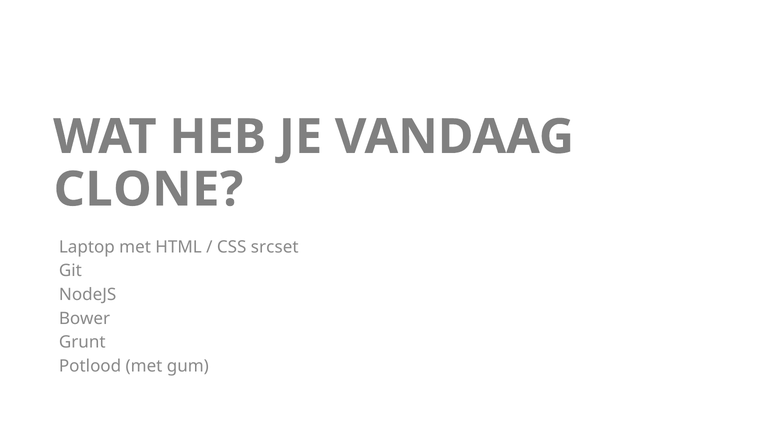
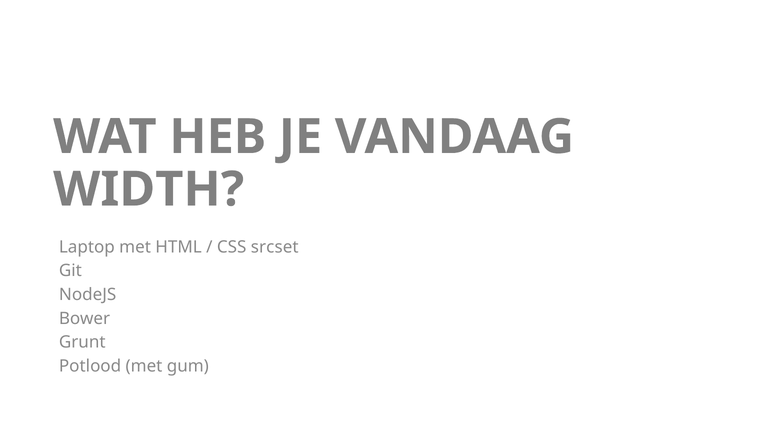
CLONE: CLONE -> WIDTH
